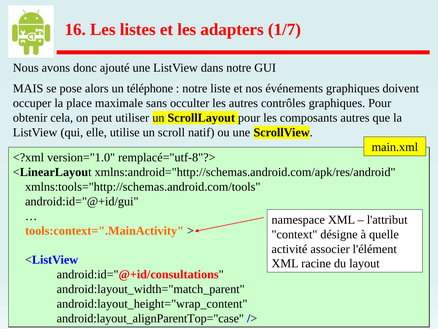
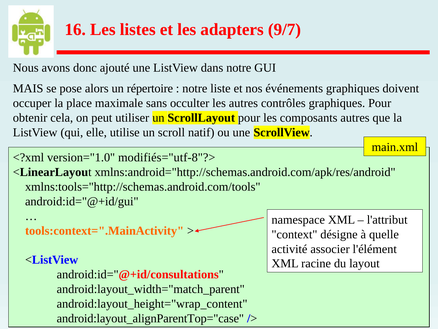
1/7: 1/7 -> 9/7
téléphone: téléphone -> répertoire
remplacé="utf-8"?>: remplacé="utf-8"?> -> modifiés="utf-8"?>
